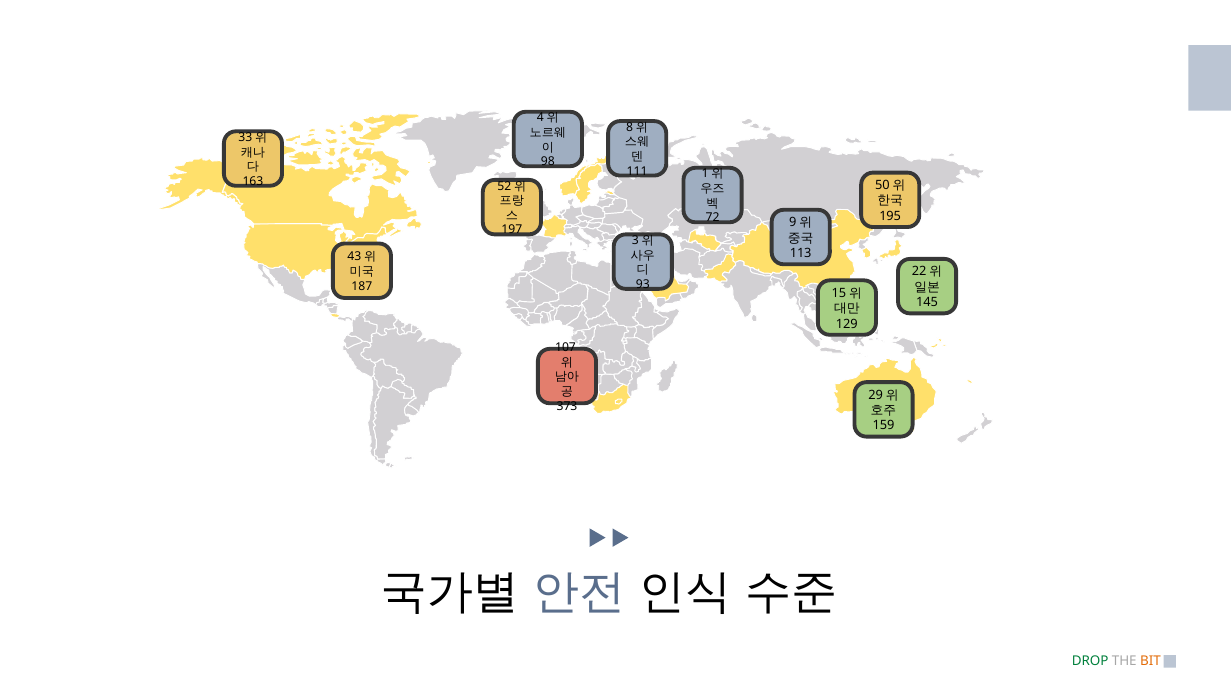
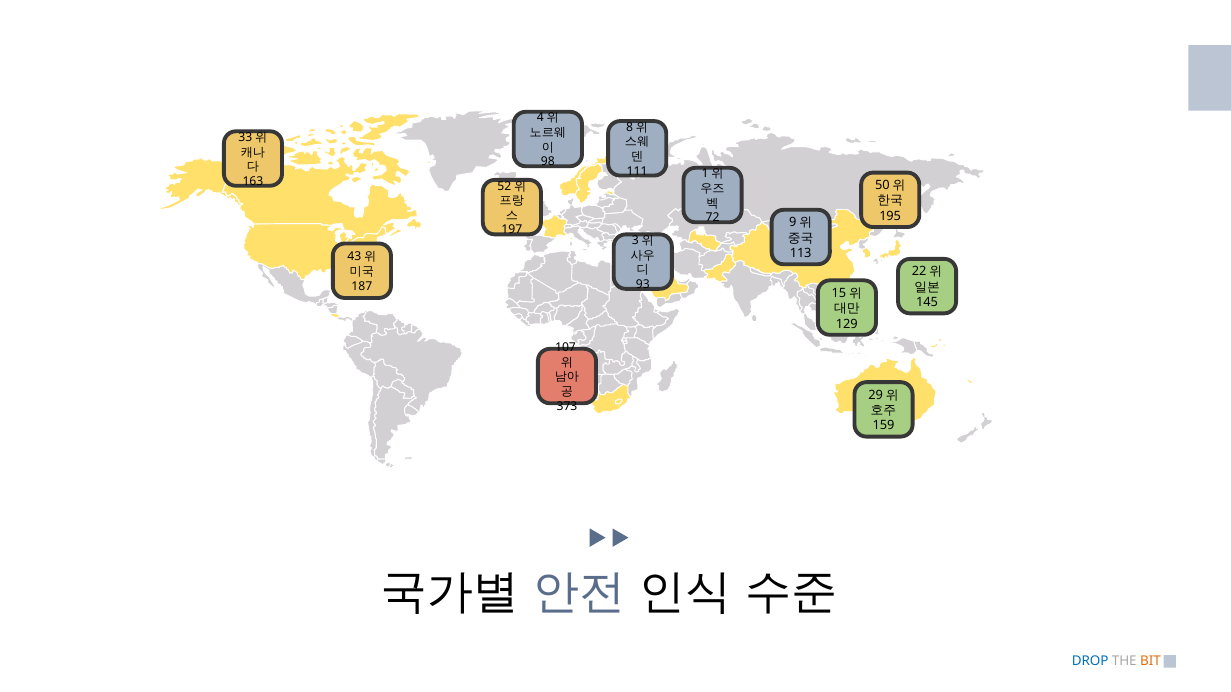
DROP colour: green -> blue
